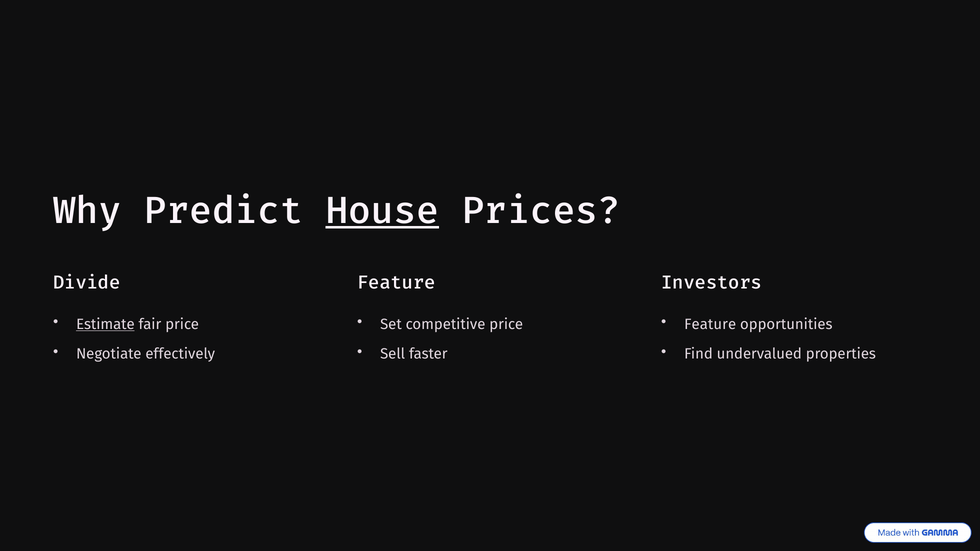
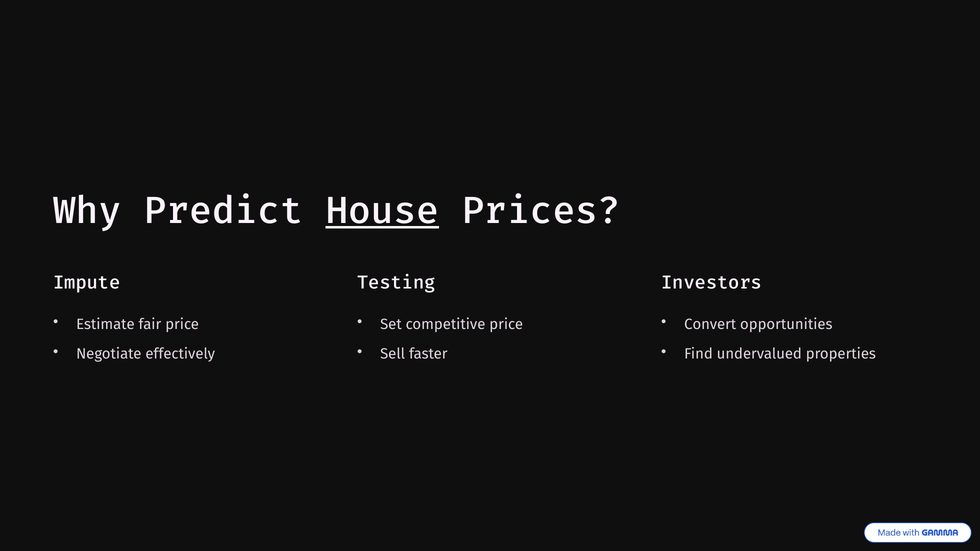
Divide: Divide -> Impute
Feature at (396, 283): Feature -> Testing
Estimate underline: present -> none
Feature at (710, 325): Feature -> Convert
